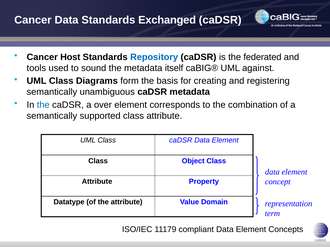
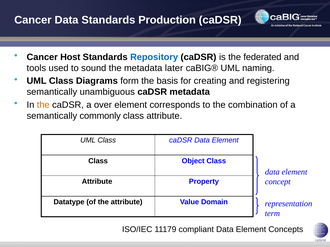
Exchanged: Exchanged -> Production
itself: itself -> later
against: against -> naming
the at (43, 105) colour: blue -> orange
supported: supported -> commonly
